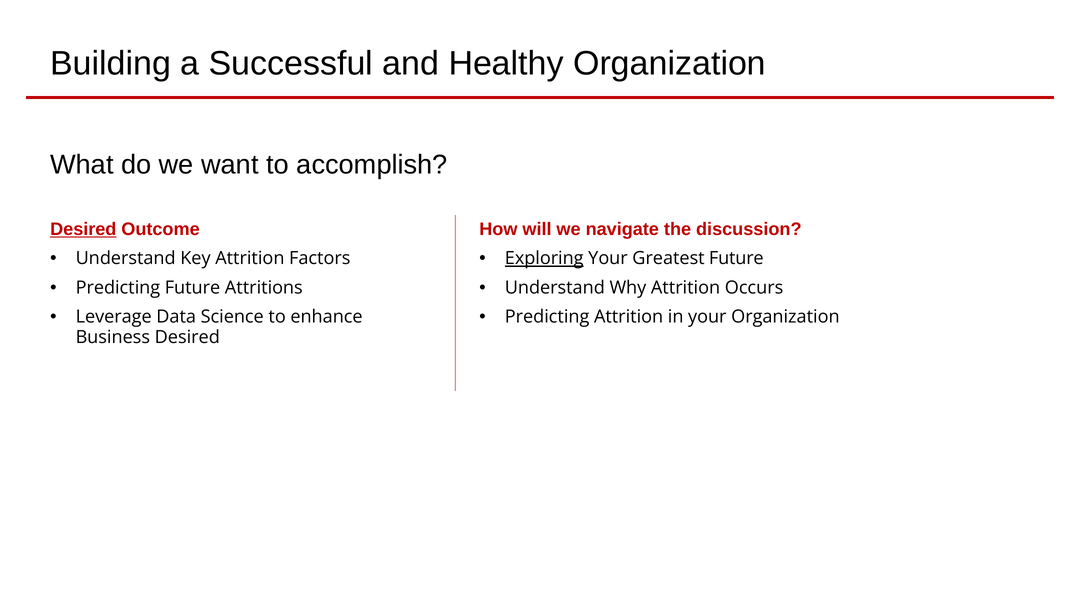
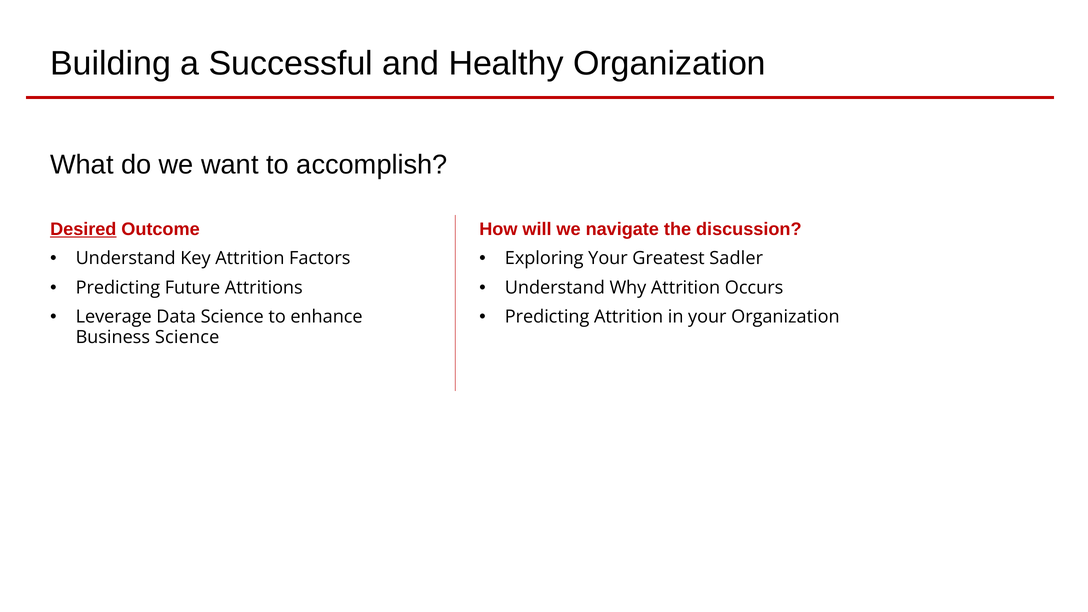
Exploring underline: present -> none
Greatest Future: Future -> Sadler
Business Desired: Desired -> Science
